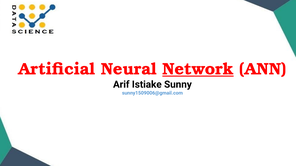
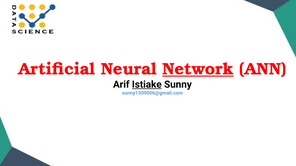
Istiake underline: none -> present
